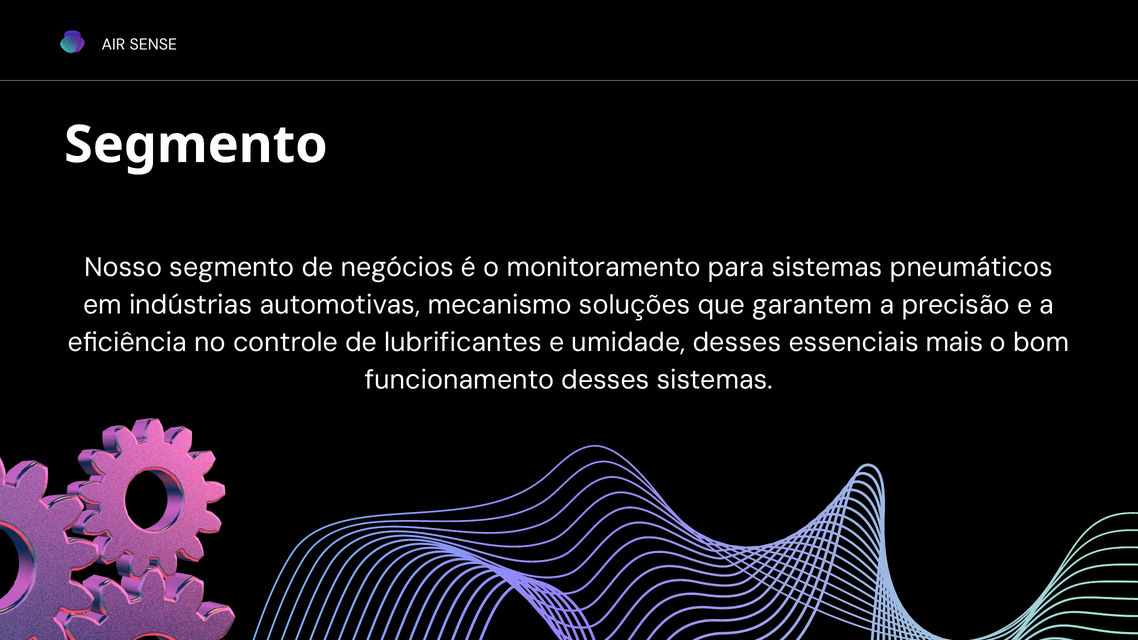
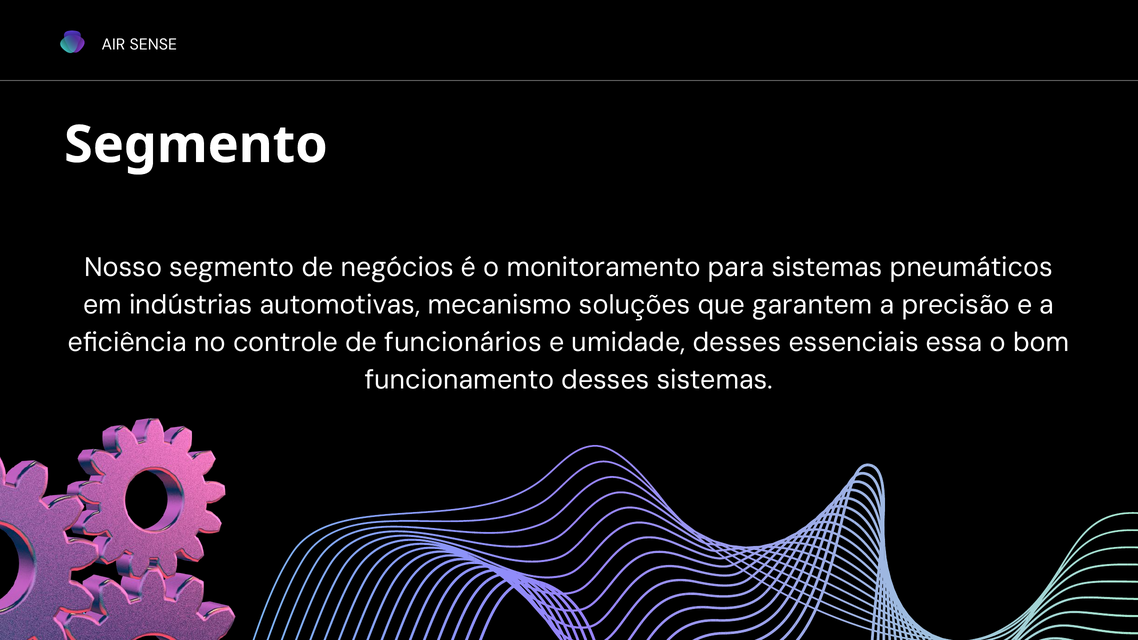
lubrificantes: lubrificantes -> funcionários
mais: mais -> essa
